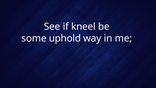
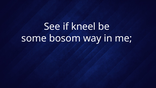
uphold: uphold -> bosom
